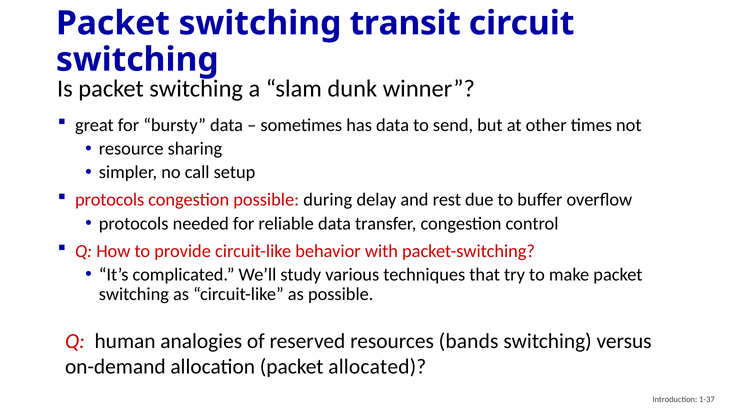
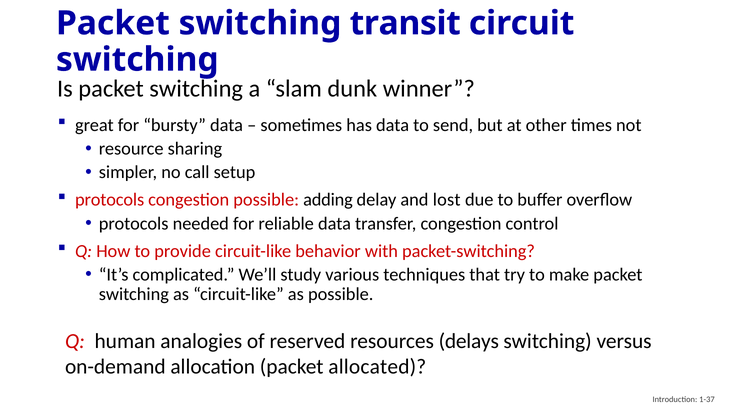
during: during -> adding
rest: rest -> lost
bands: bands -> delays
